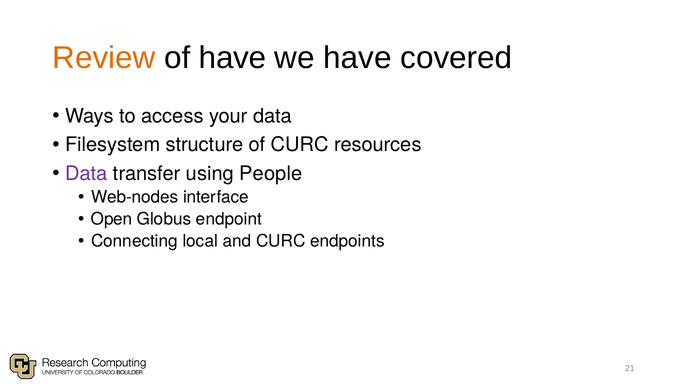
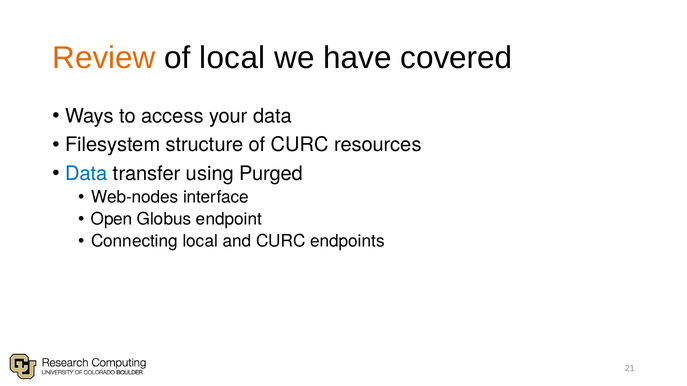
of have: have -> local
Data at (86, 174) colour: purple -> blue
People: People -> Purged
